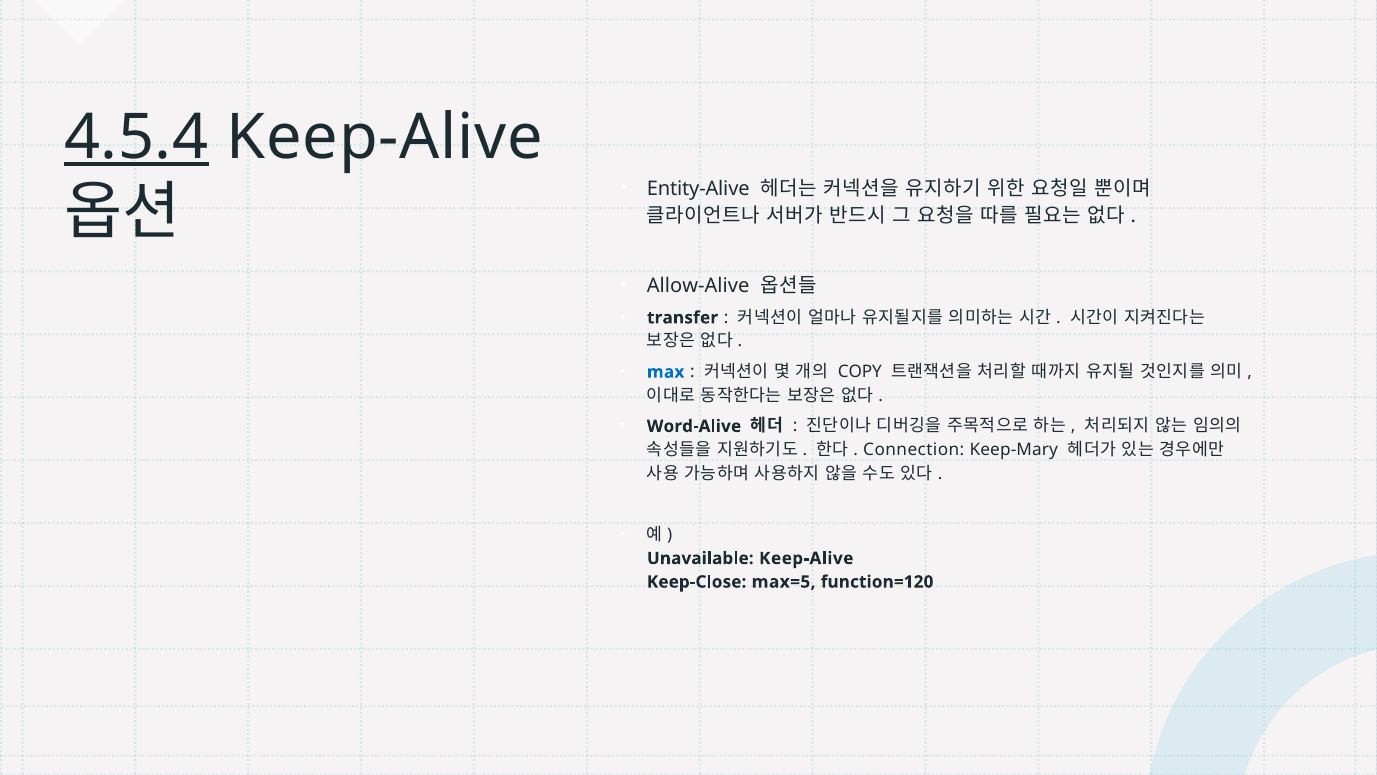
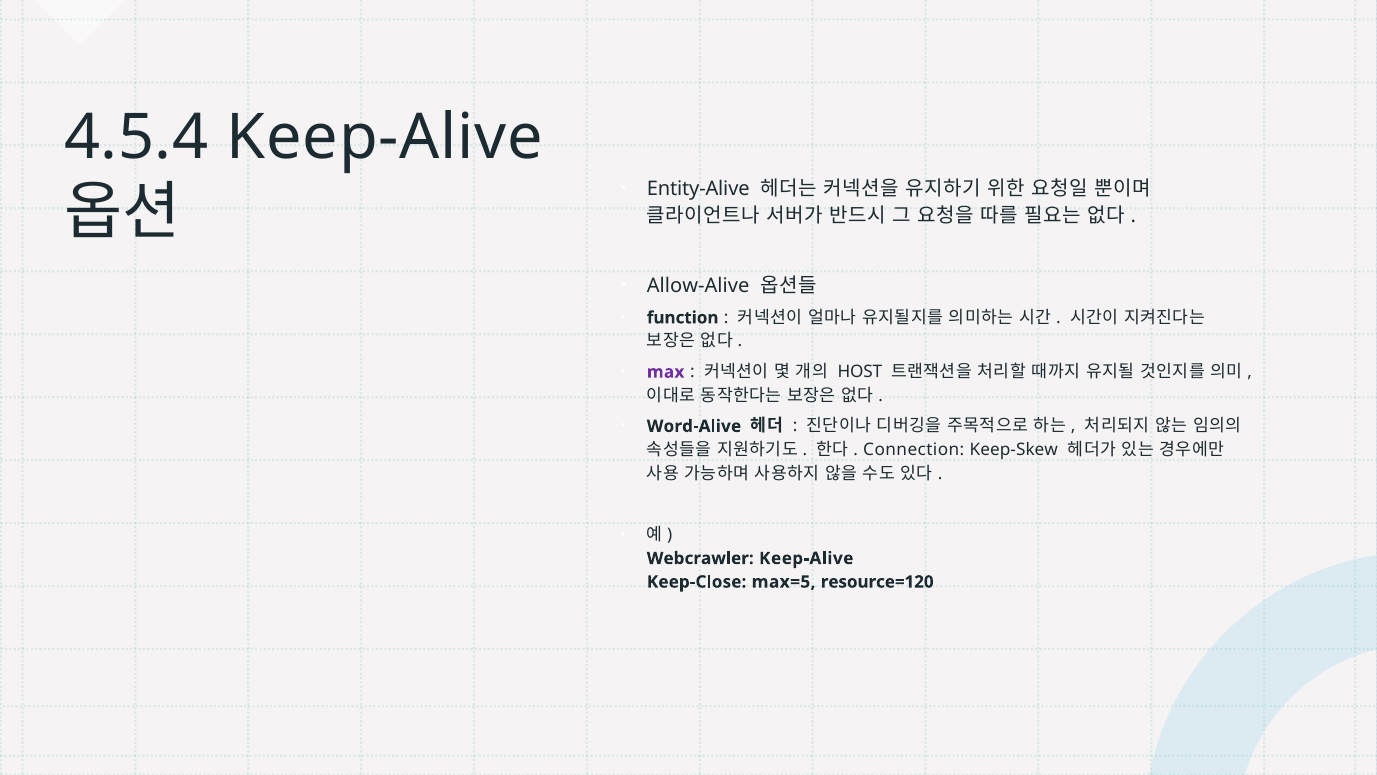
4.5.4 underline: present -> none
transfer: transfer -> function
max colour: blue -> purple
COPY: COPY -> HOST
Keep-Mary: Keep-Mary -> Keep-Skew
Unavailable: Unavailable -> Webcrawler
function=120: function=120 -> resource=120
